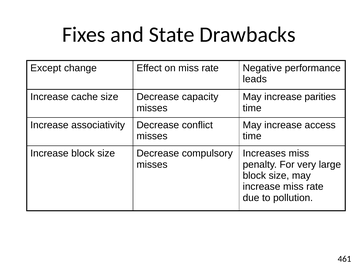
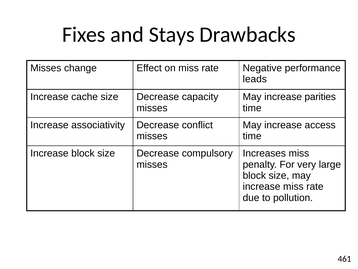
State: State -> Stays
Except at (46, 68): Except -> Misses
